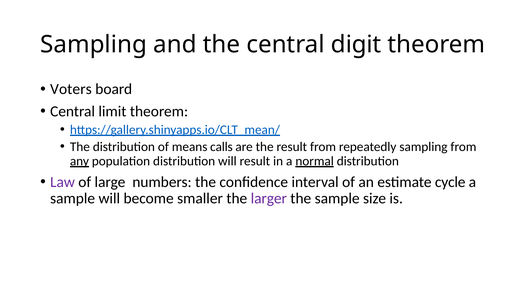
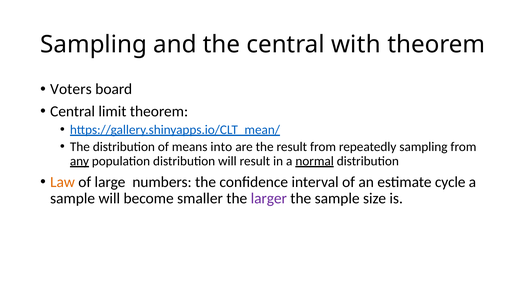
digit: digit -> with
calls: calls -> into
Law colour: purple -> orange
